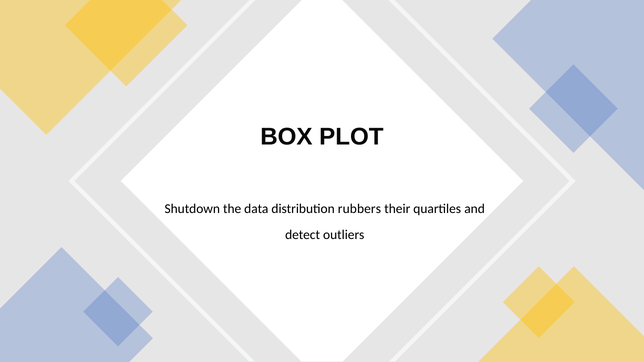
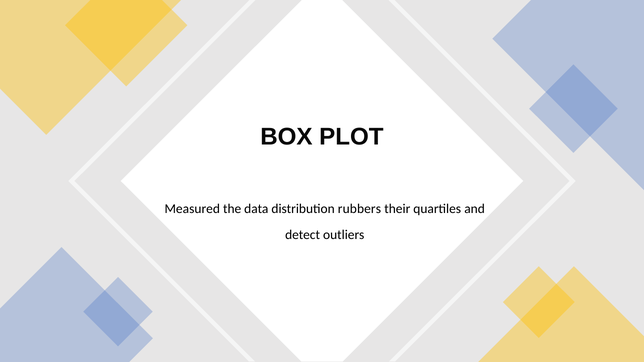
Shutdown: Shutdown -> Measured
